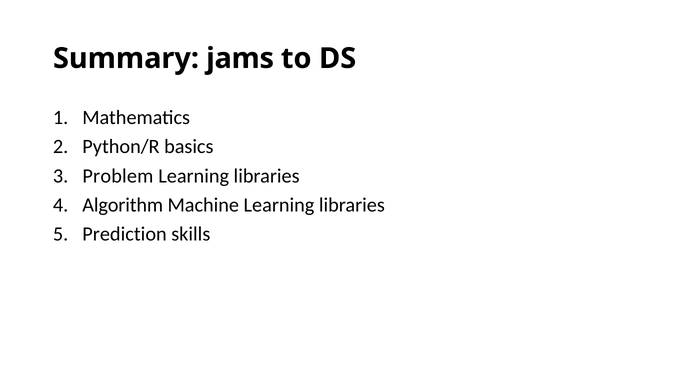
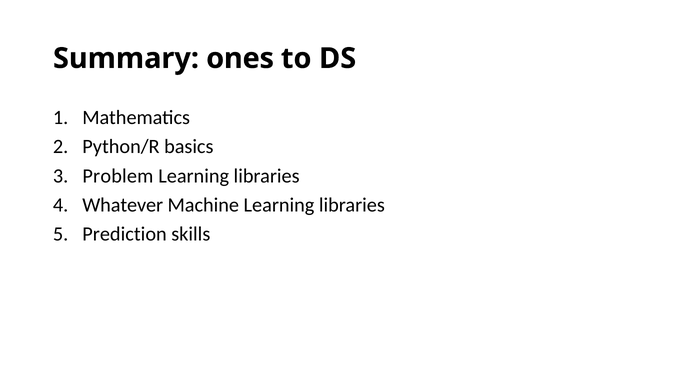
jams: jams -> ones
Algorithm: Algorithm -> Whatever
